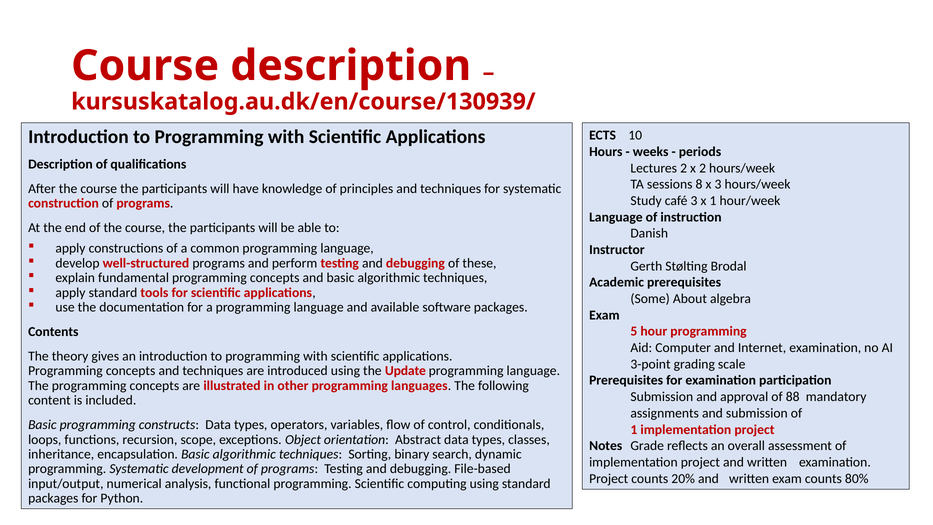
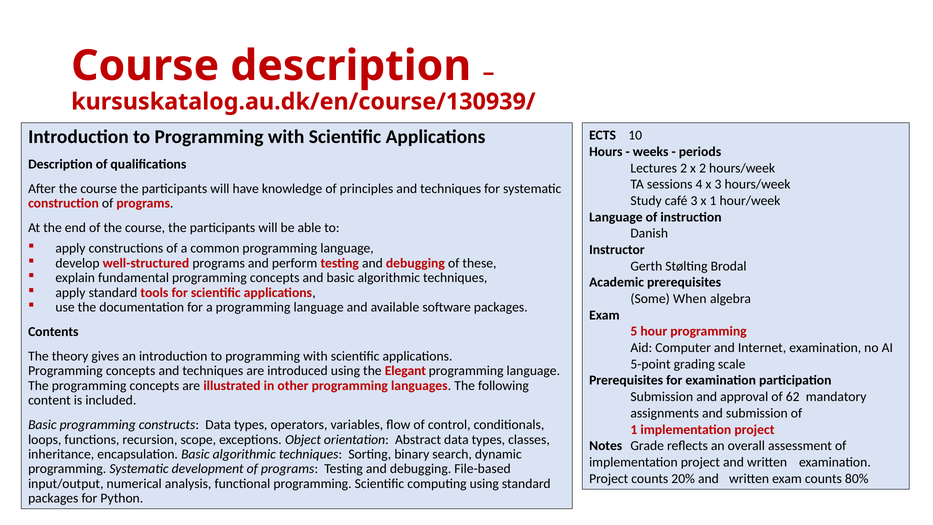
8: 8 -> 4
About: About -> When
3-point: 3-point -> 5-point
Update: Update -> Elegant
88: 88 -> 62
